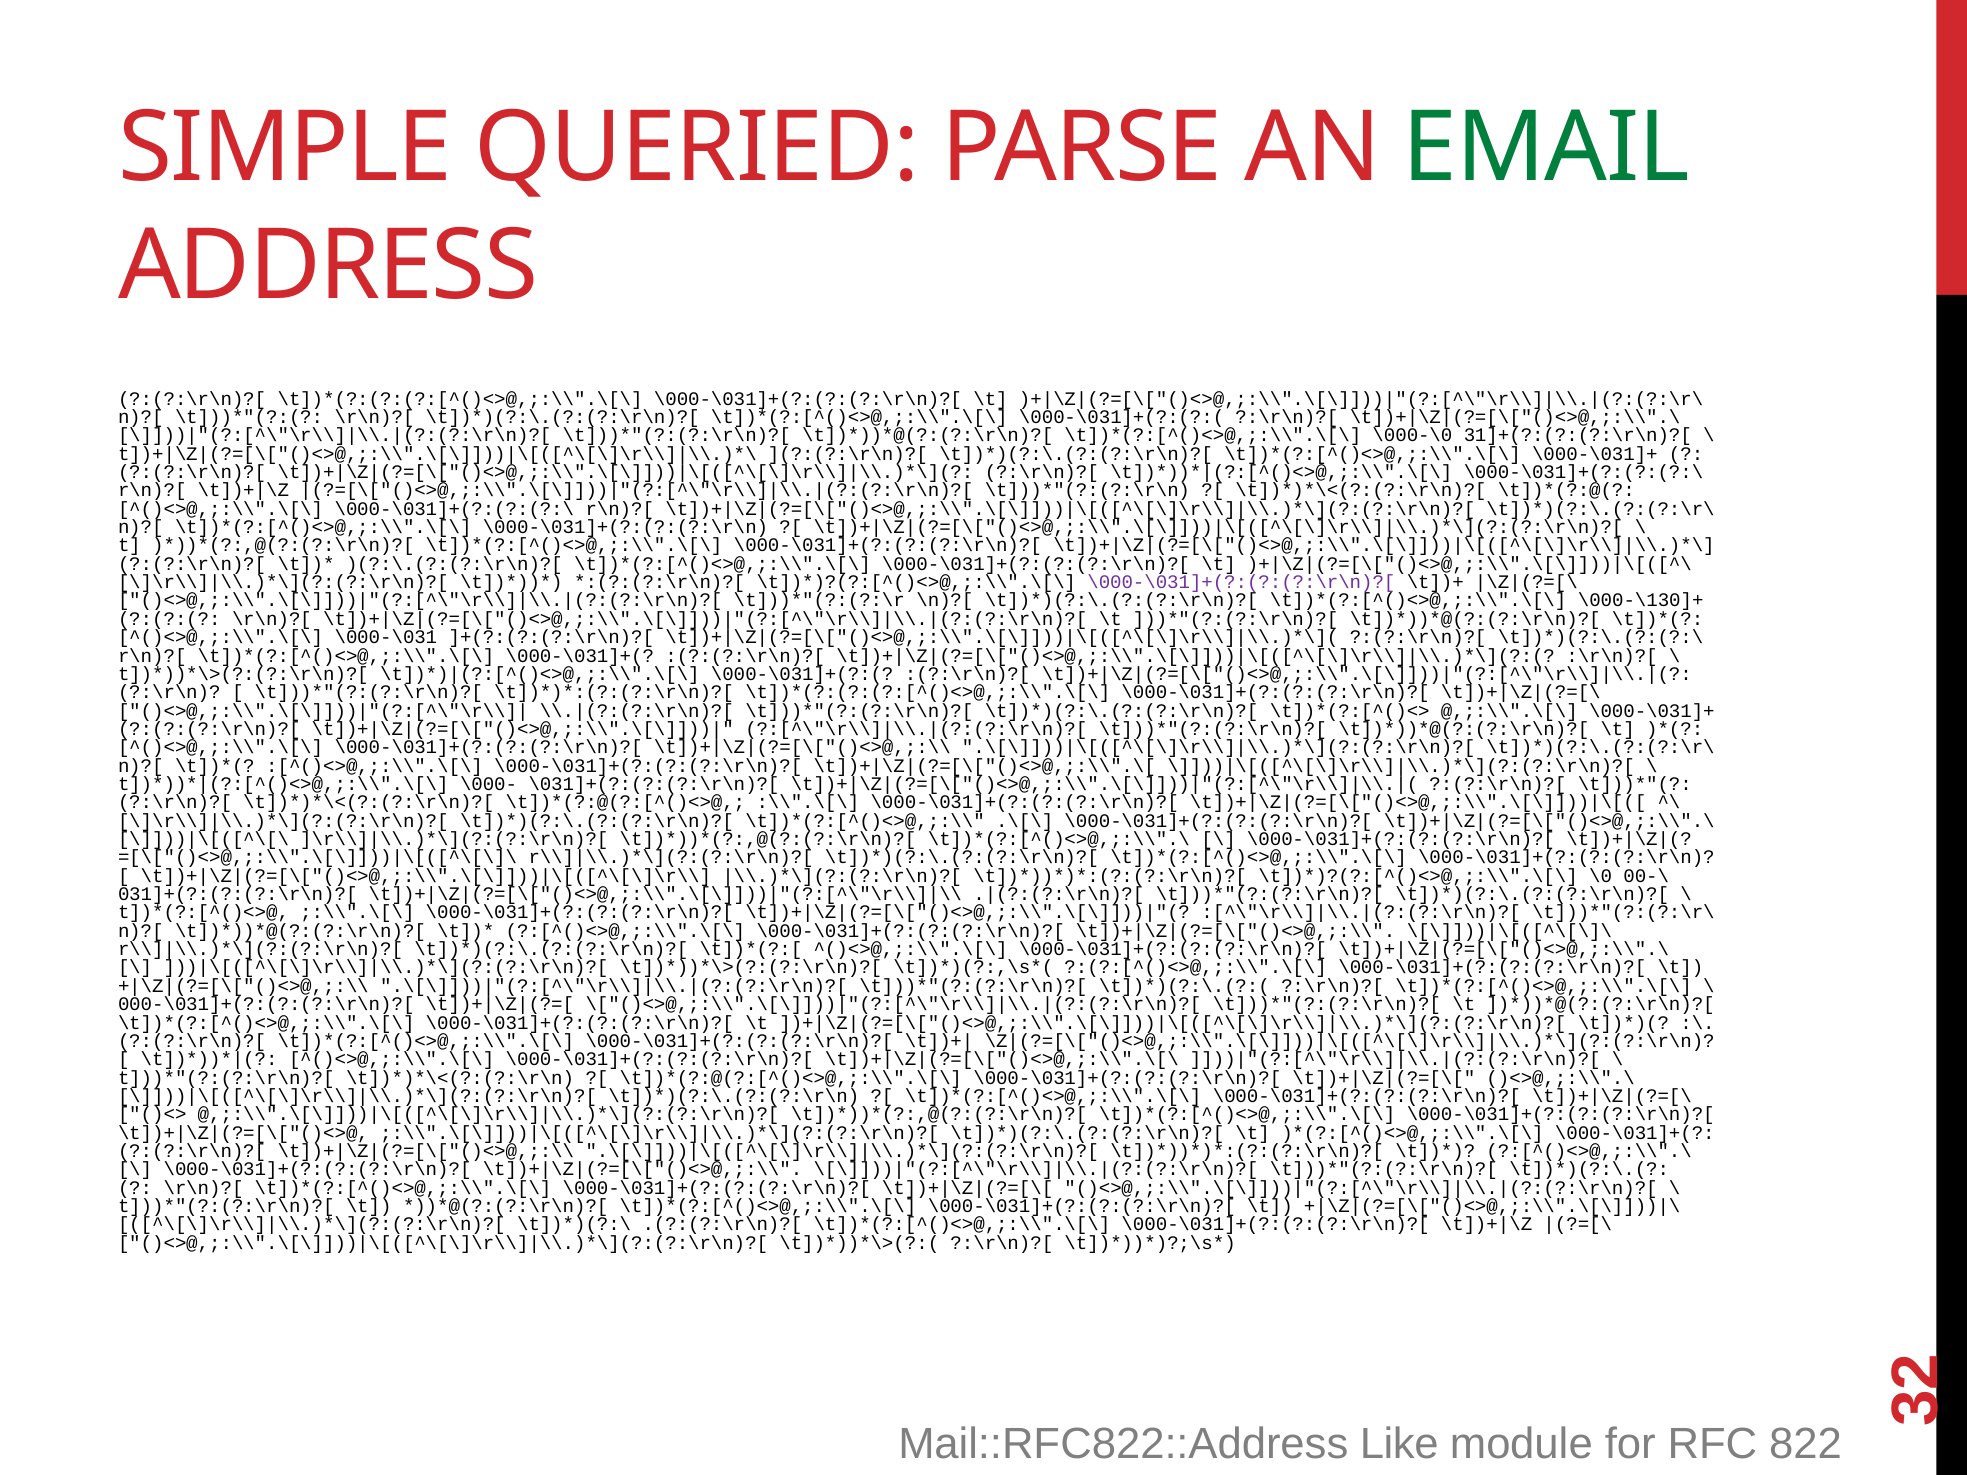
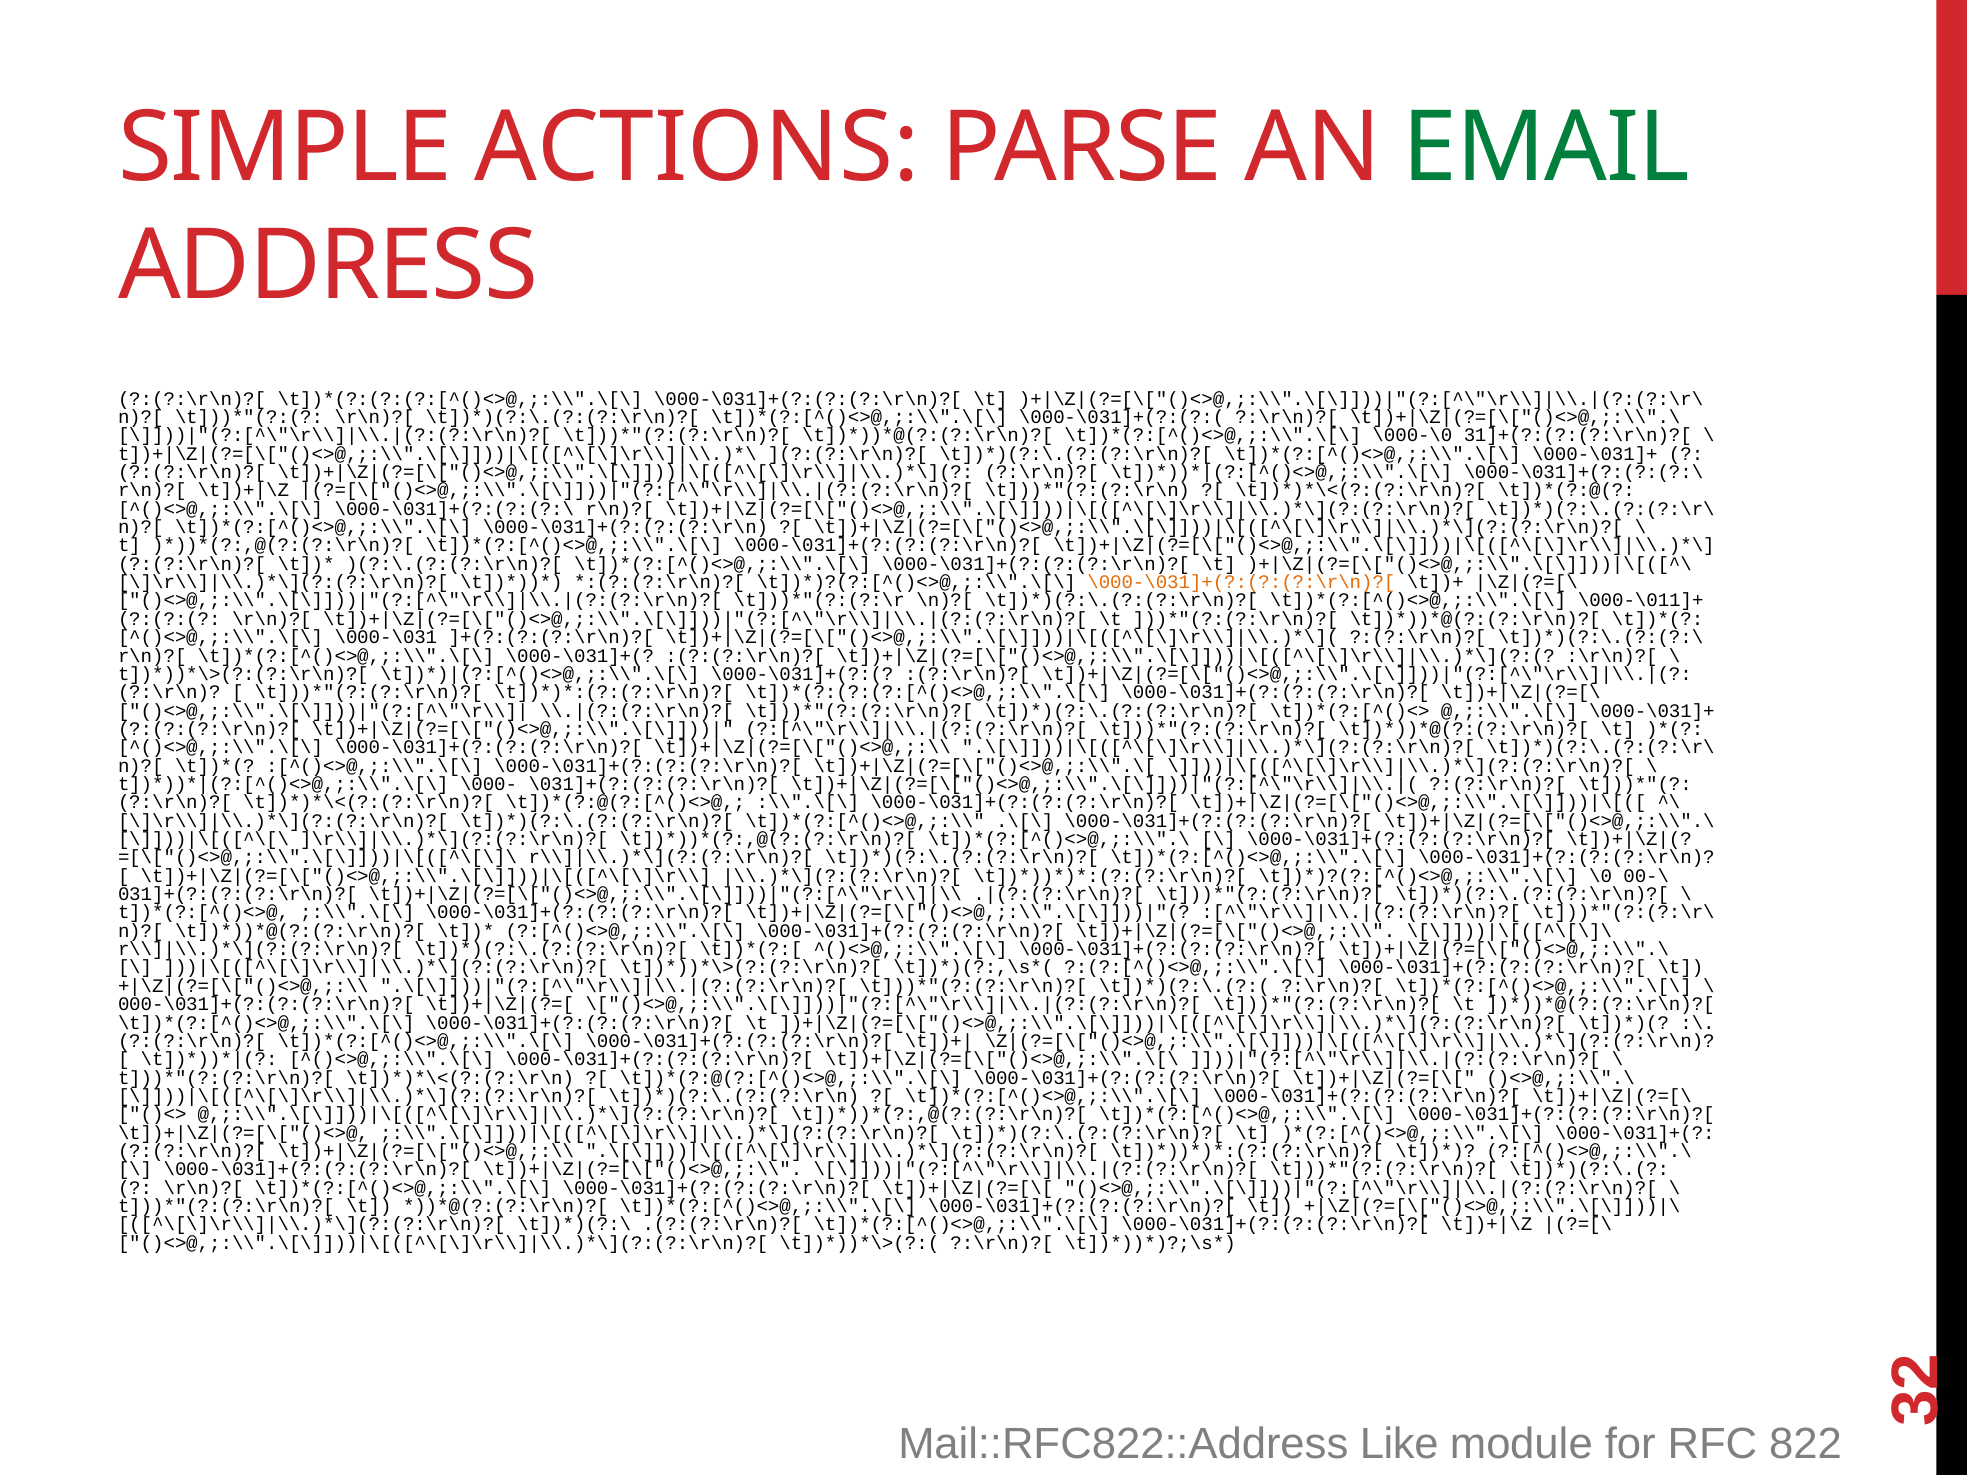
QUERIED: QUERIED -> ACTIONS
\000-\031]+(?:(?:(?:\r\n)?[ at (1241, 582) colour: purple -> orange
\000-\130]+: \000-\130]+ -> \000-\011]+
